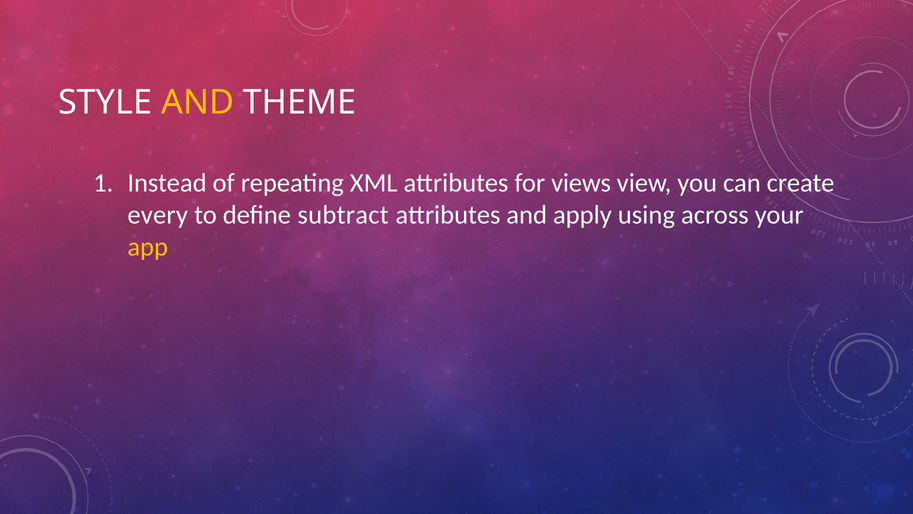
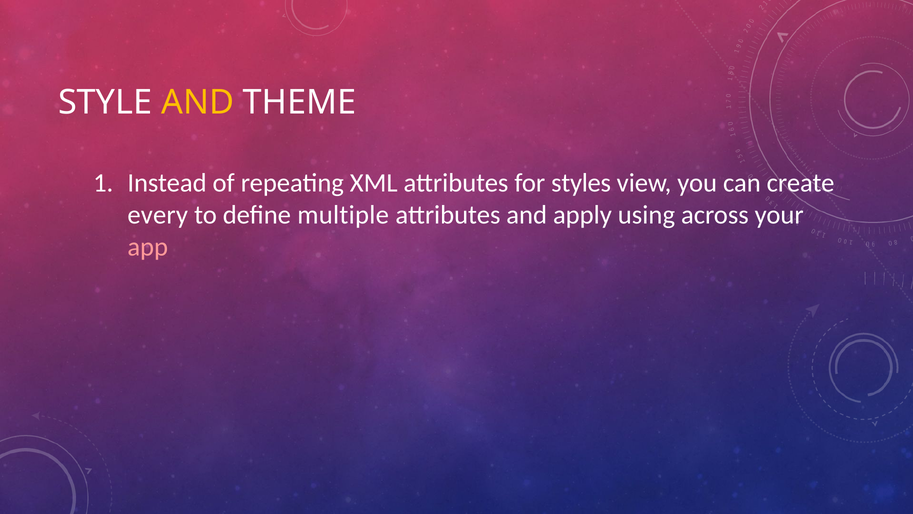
views: views -> styles
subtract: subtract -> multiple
app colour: yellow -> pink
